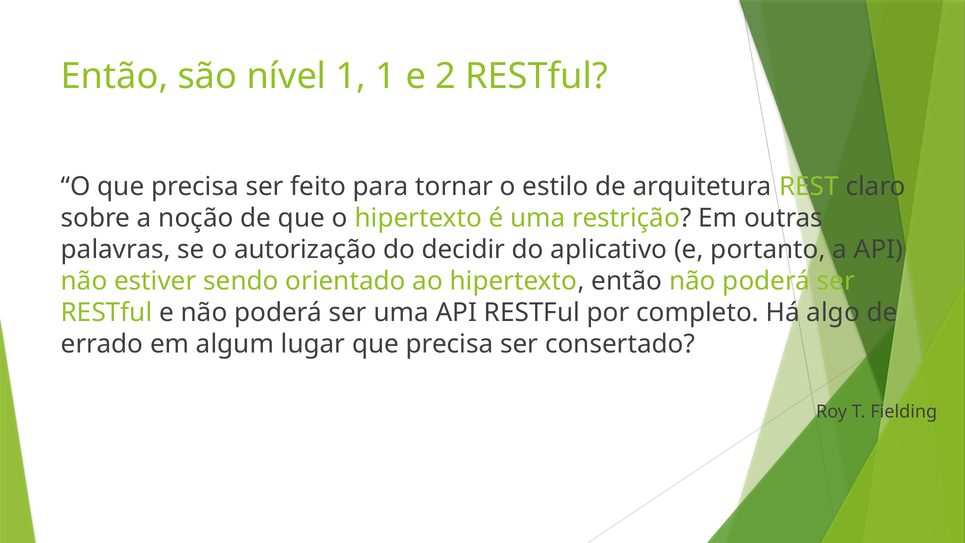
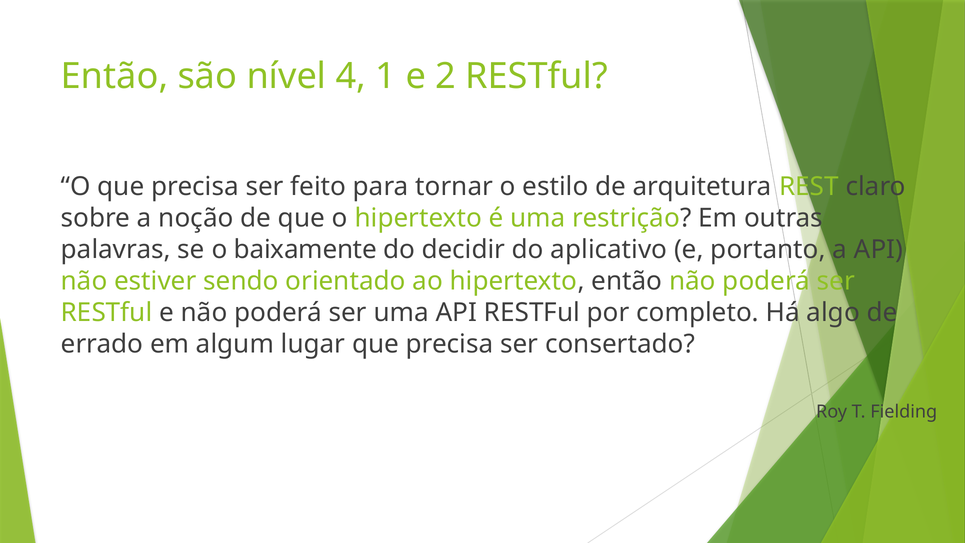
nível 1: 1 -> 4
autorização: autorização -> baixamente
